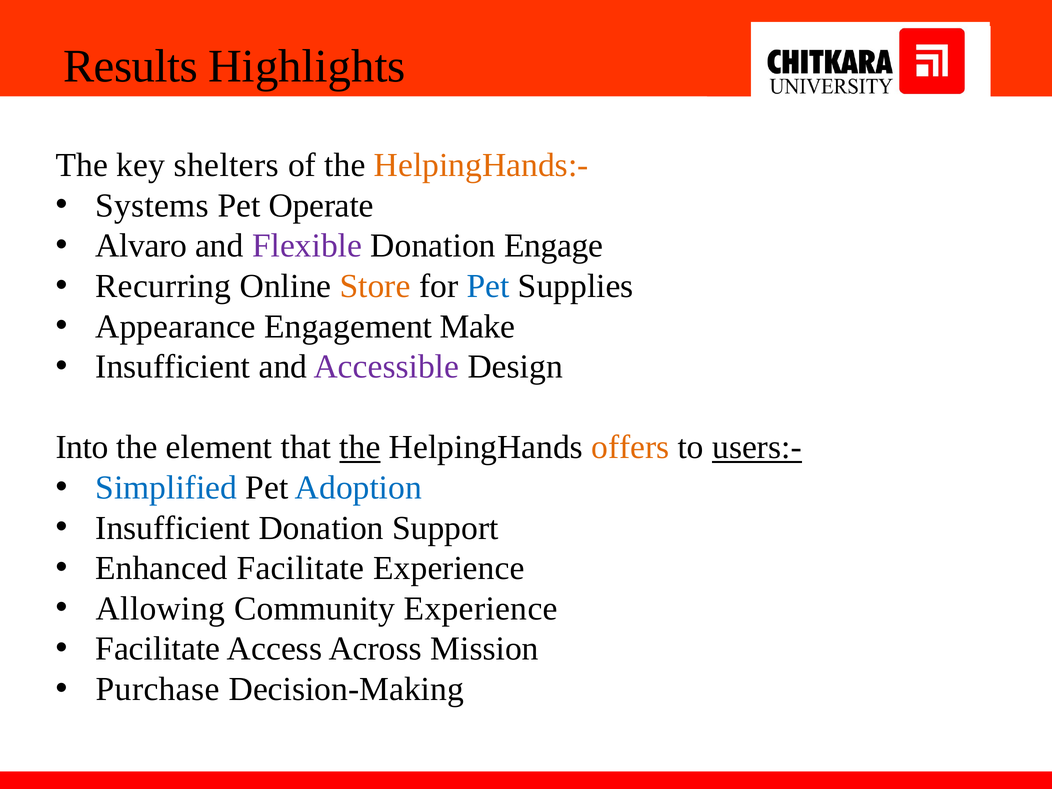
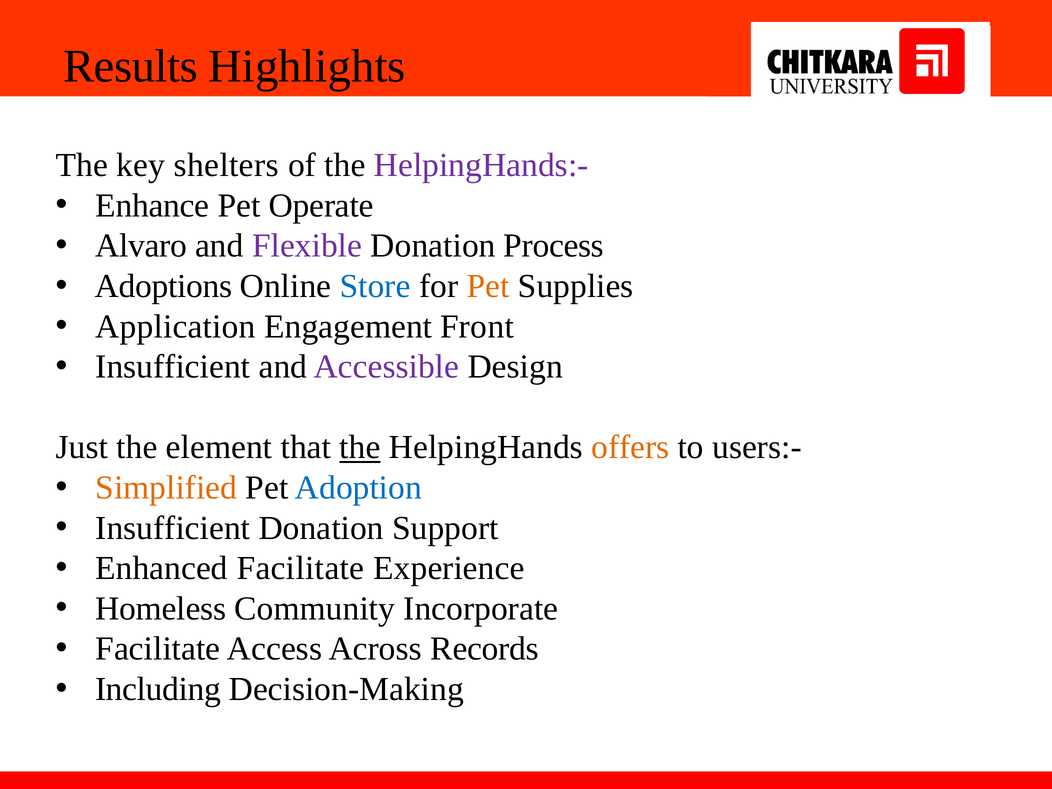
HelpingHands:- colour: orange -> purple
Systems: Systems -> Enhance
Engage: Engage -> Process
Recurring: Recurring -> Adoptions
Store colour: orange -> blue
Pet at (488, 286) colour: blue -> orange
Appearance: Appearance -> Application
Make: Make -> Front
Into: Into -> Just
users:- underline: present -> none
Simplified colour: blue -> orange
Allowing: Allowing -> Homeless
Community Experience: Experience -> Incorporate
Mission: Mission -> Records
Purchase: Purchase -> Including
